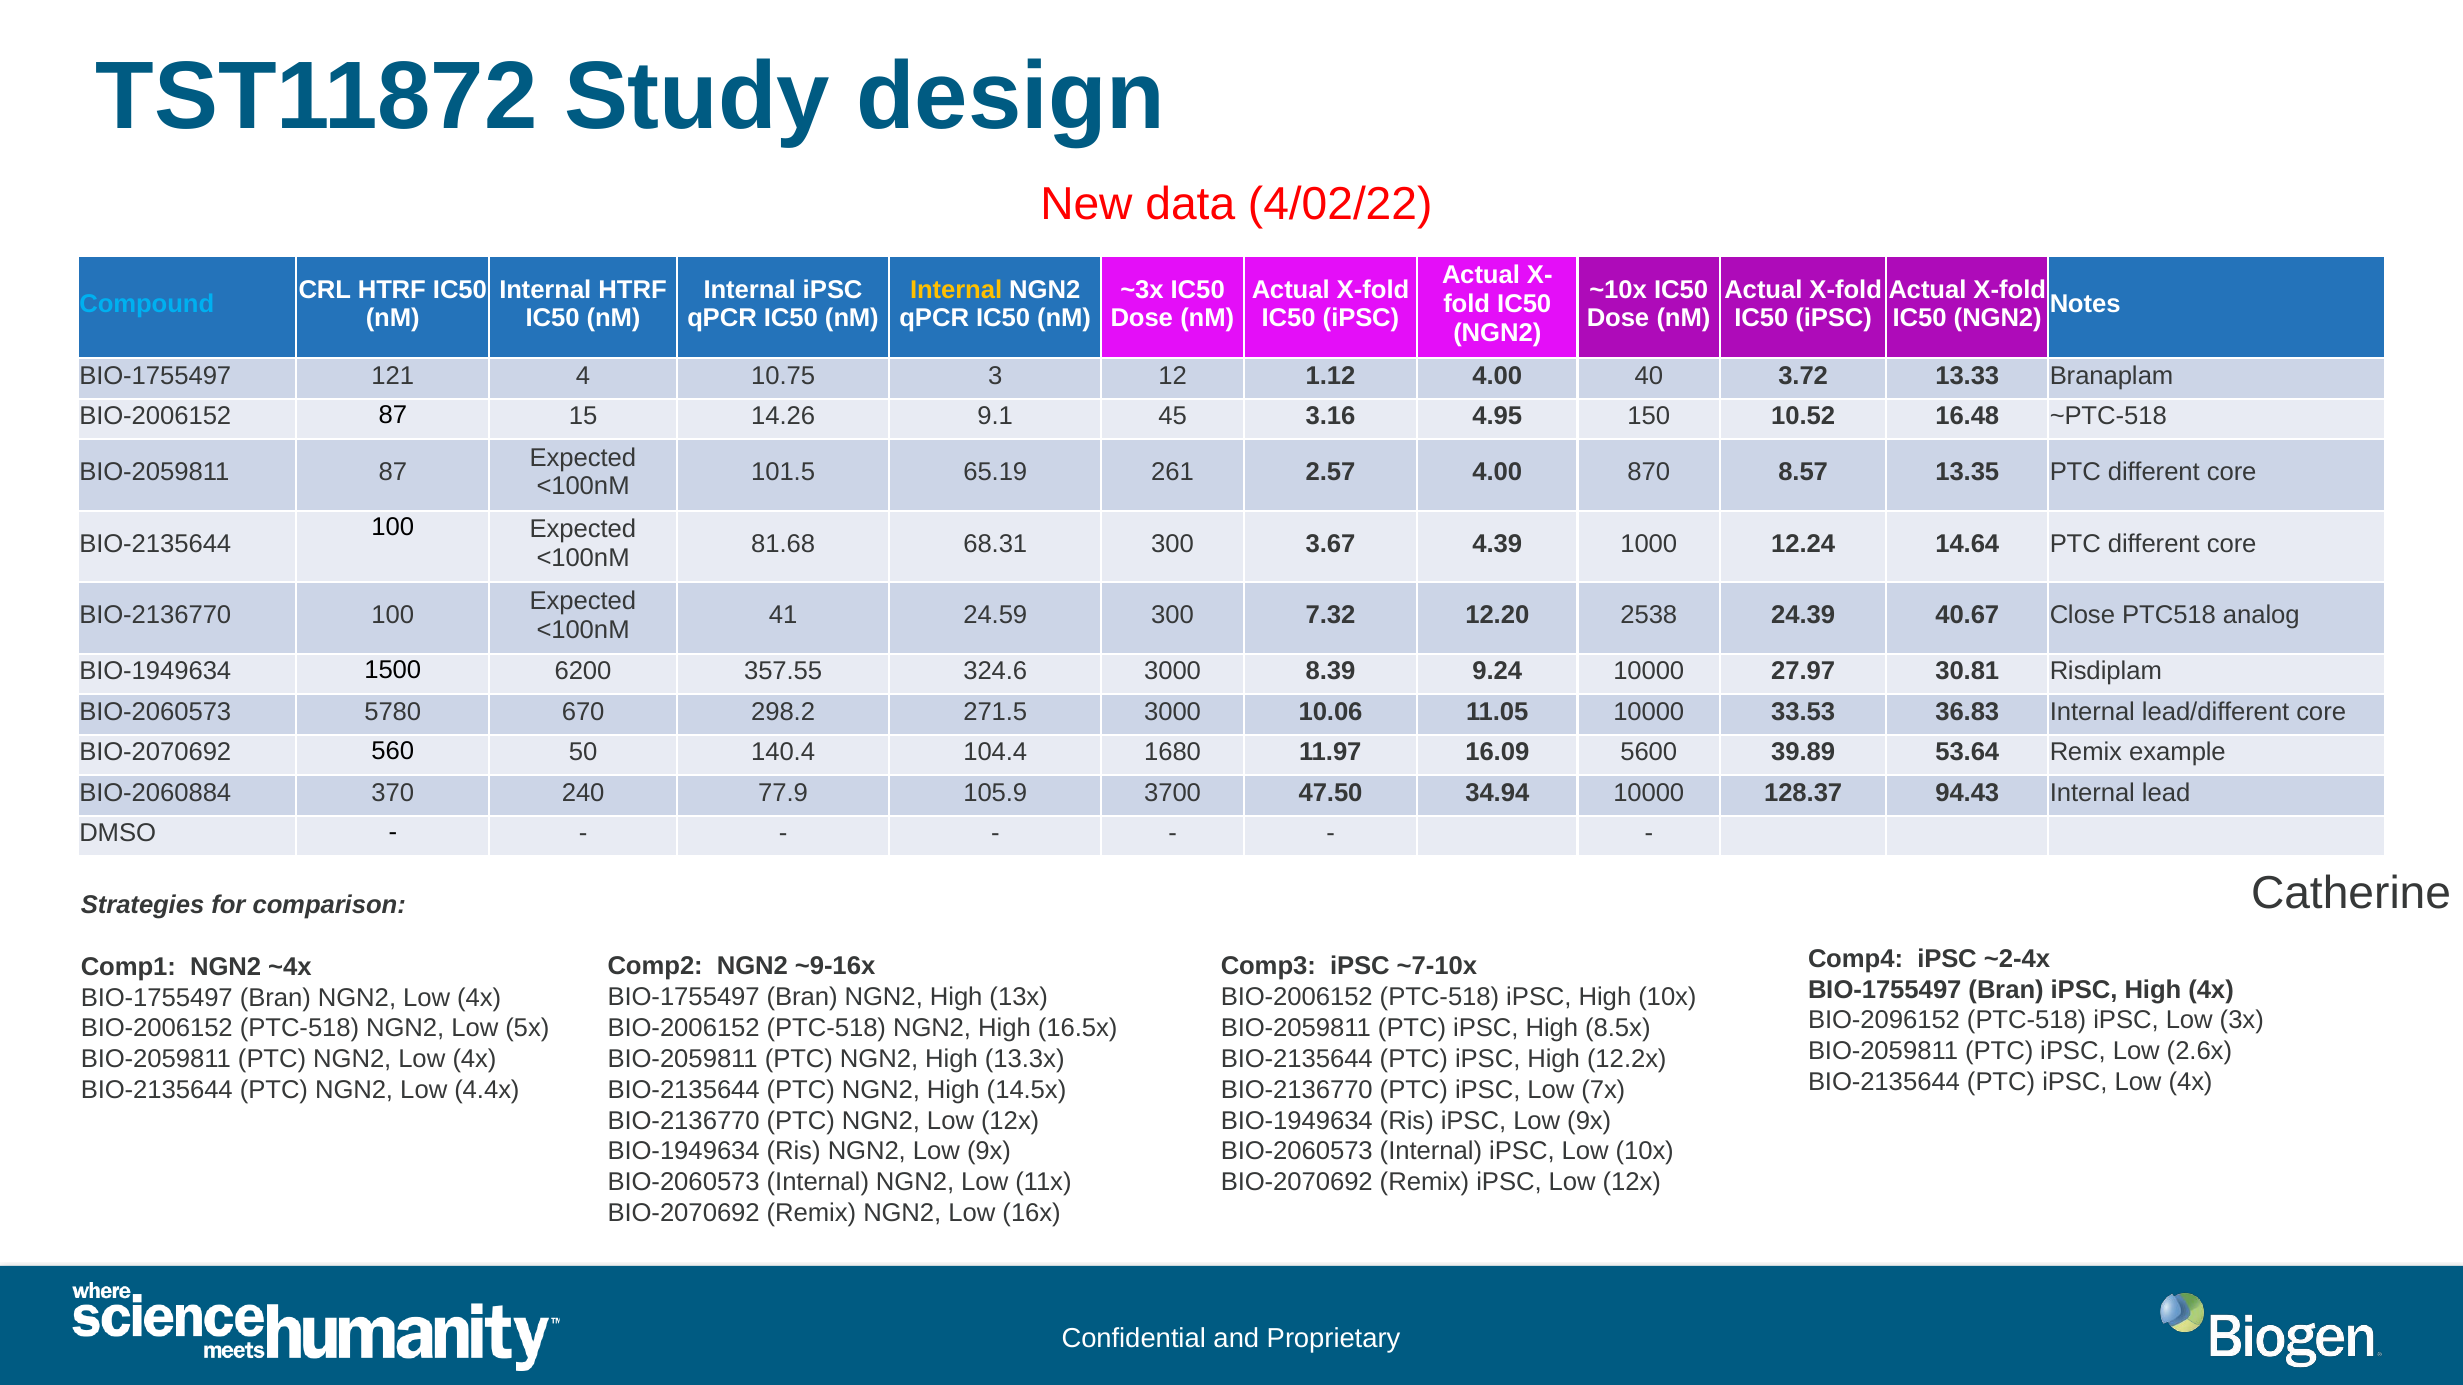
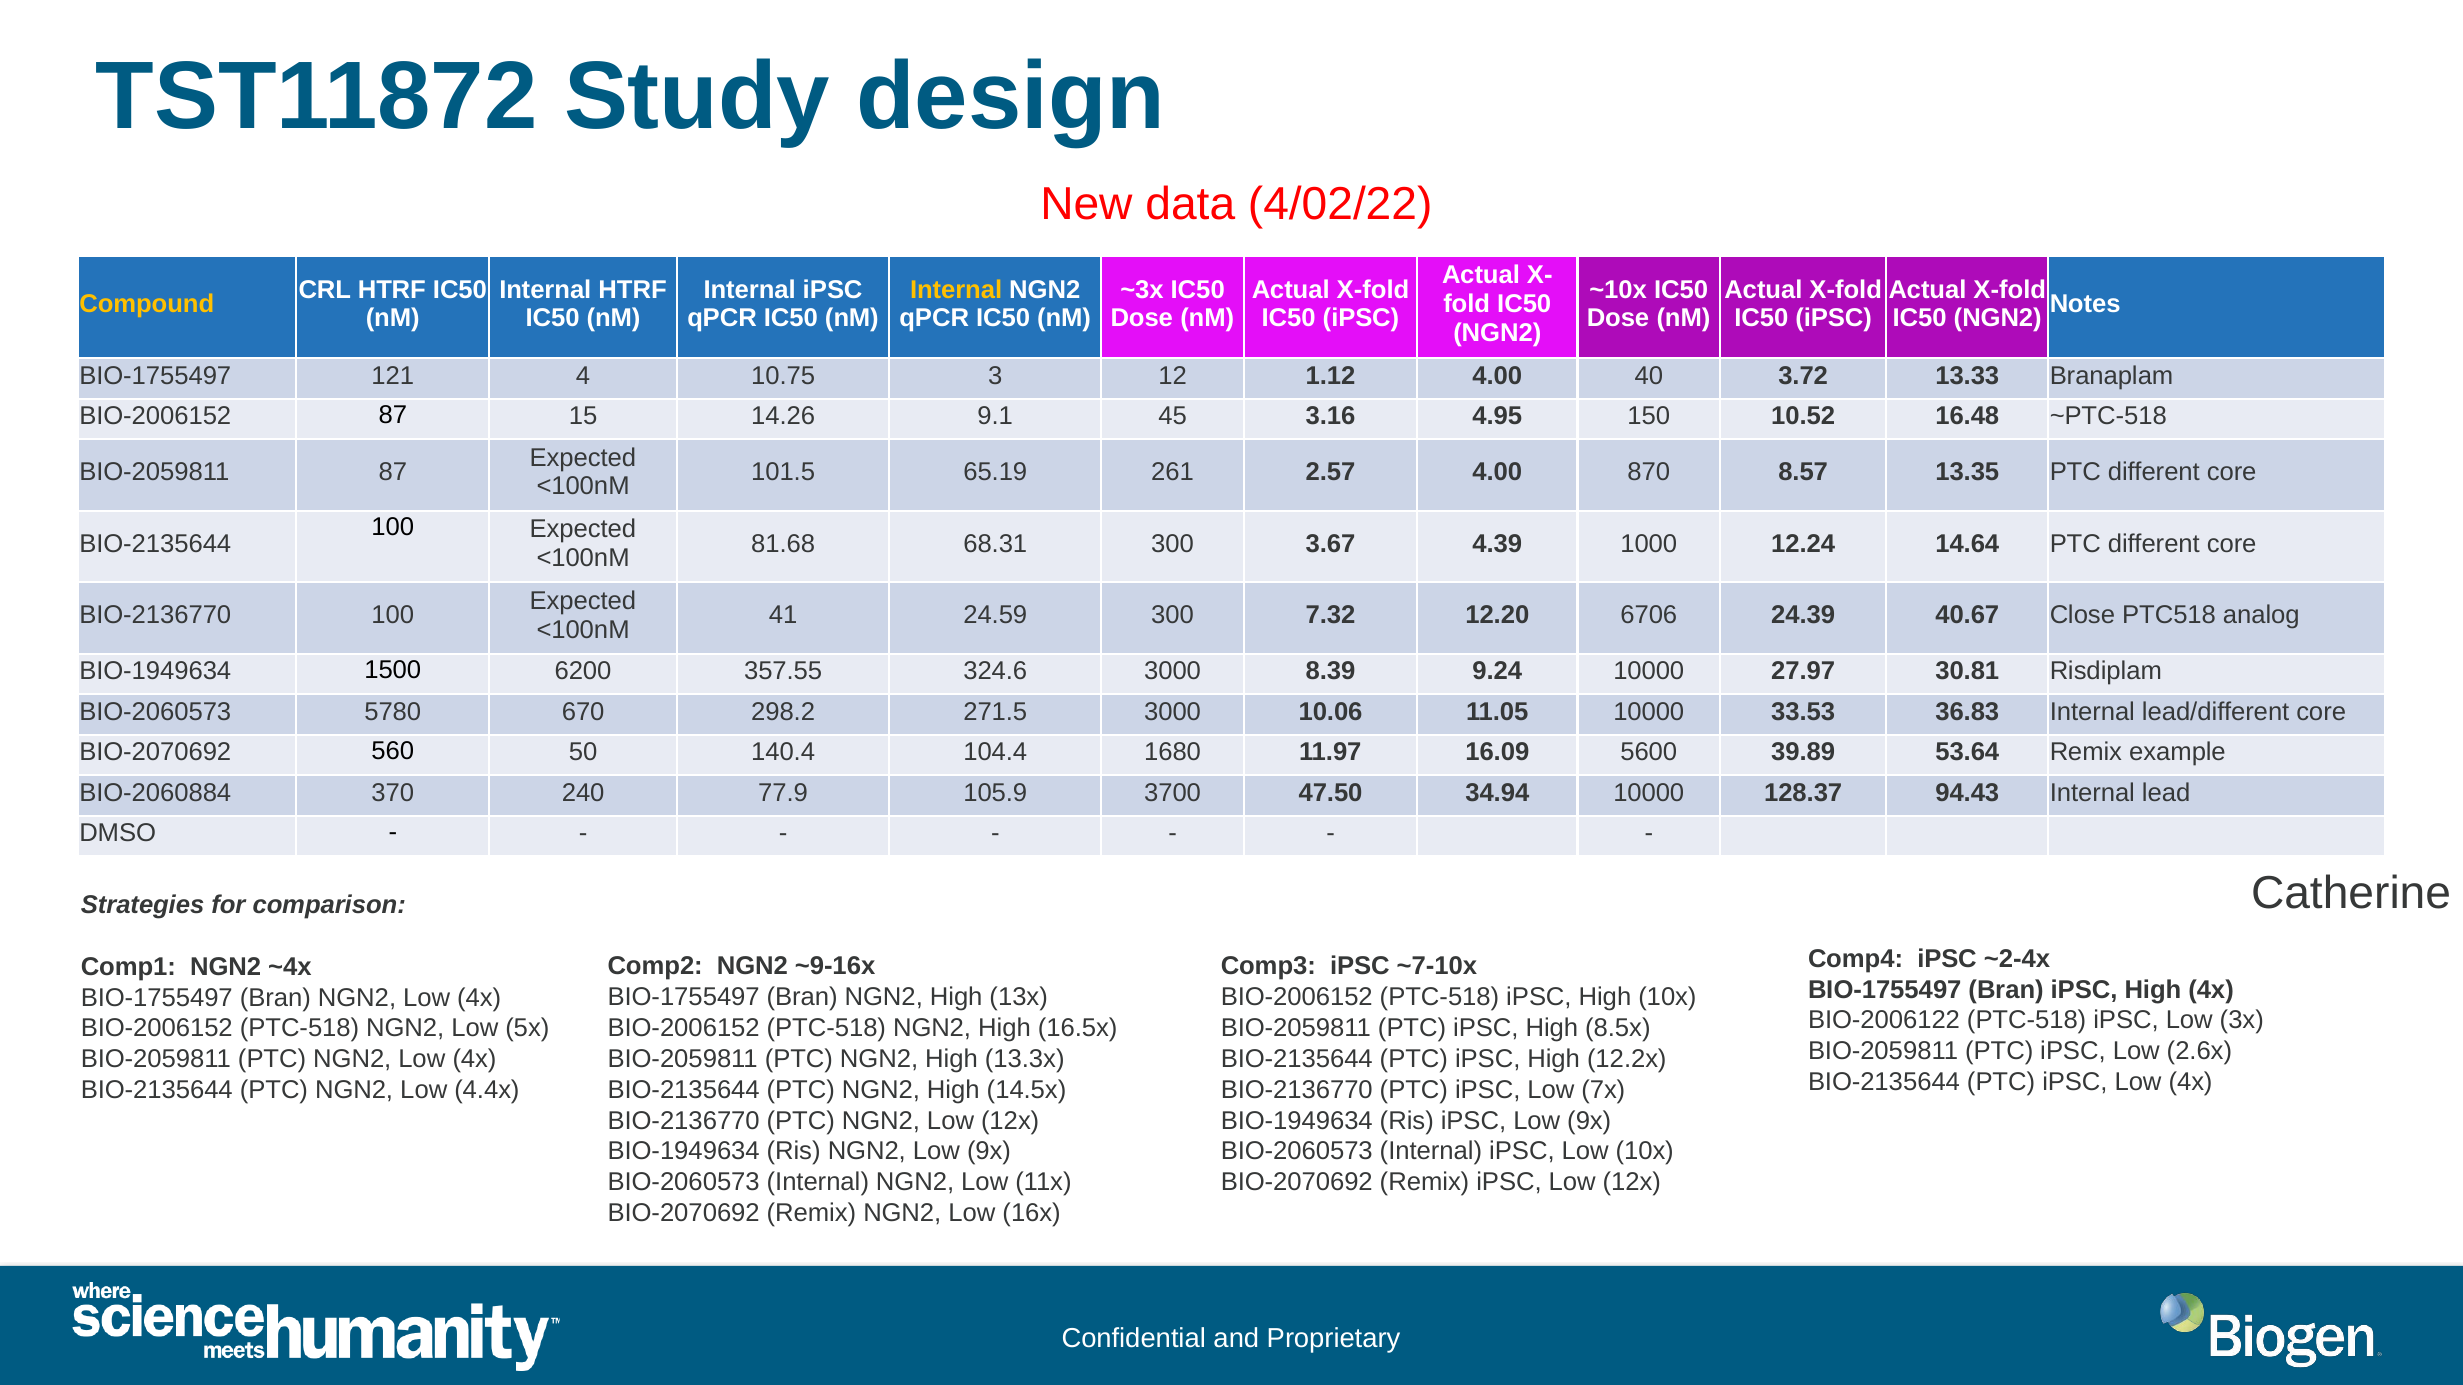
Compound colour: light blue -> yellow
2538: 2538 -> 6706
BIO-2096152: BIO-2096152 -> BIO-2006122
